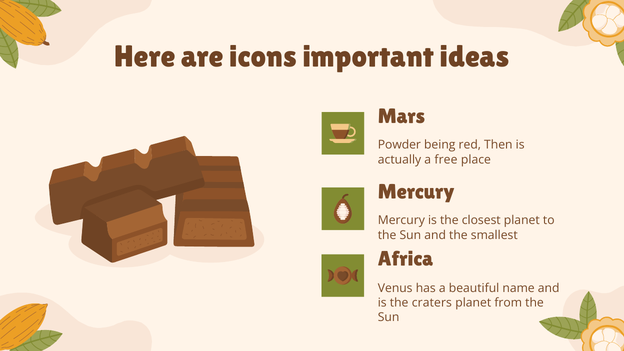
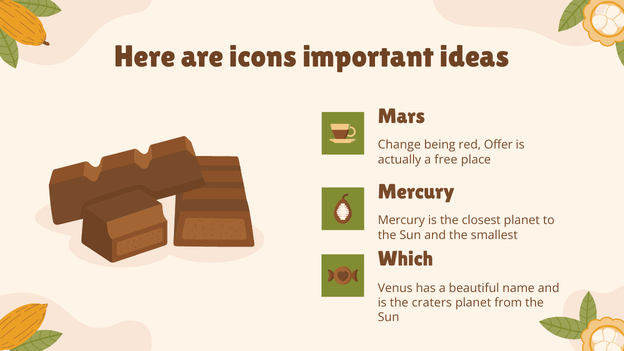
Powder: Powder -> Change
Then: Then -> Offer
Africa: Africa -> Which
